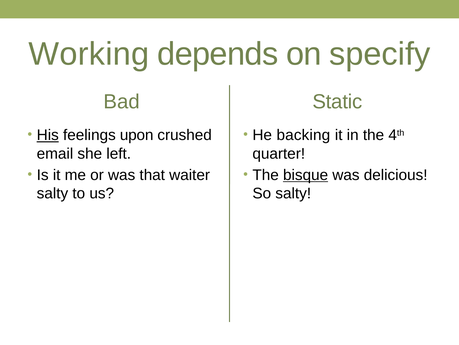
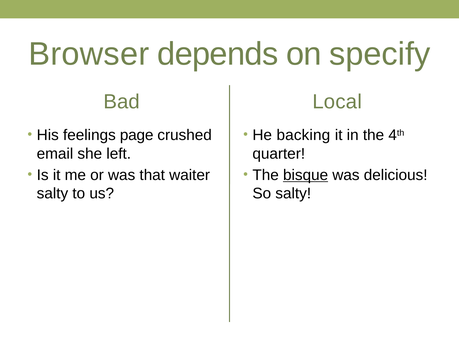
Working: Working -> Browser
Static: Static -> Local
His underline: present -> none
upon: upon -> page
